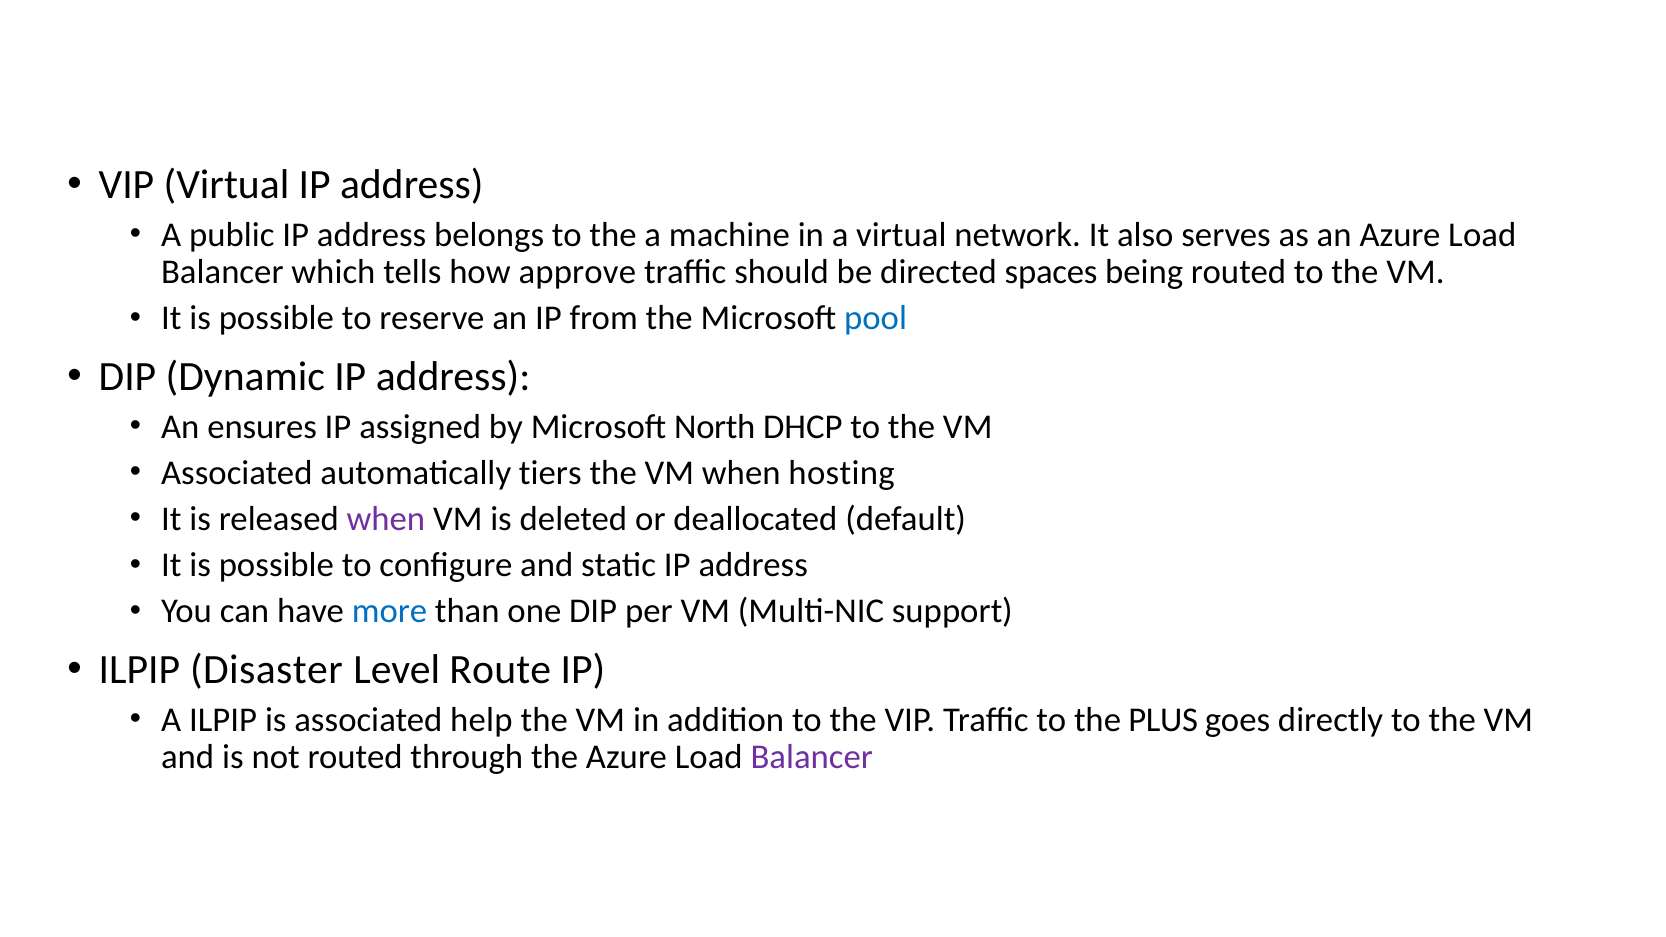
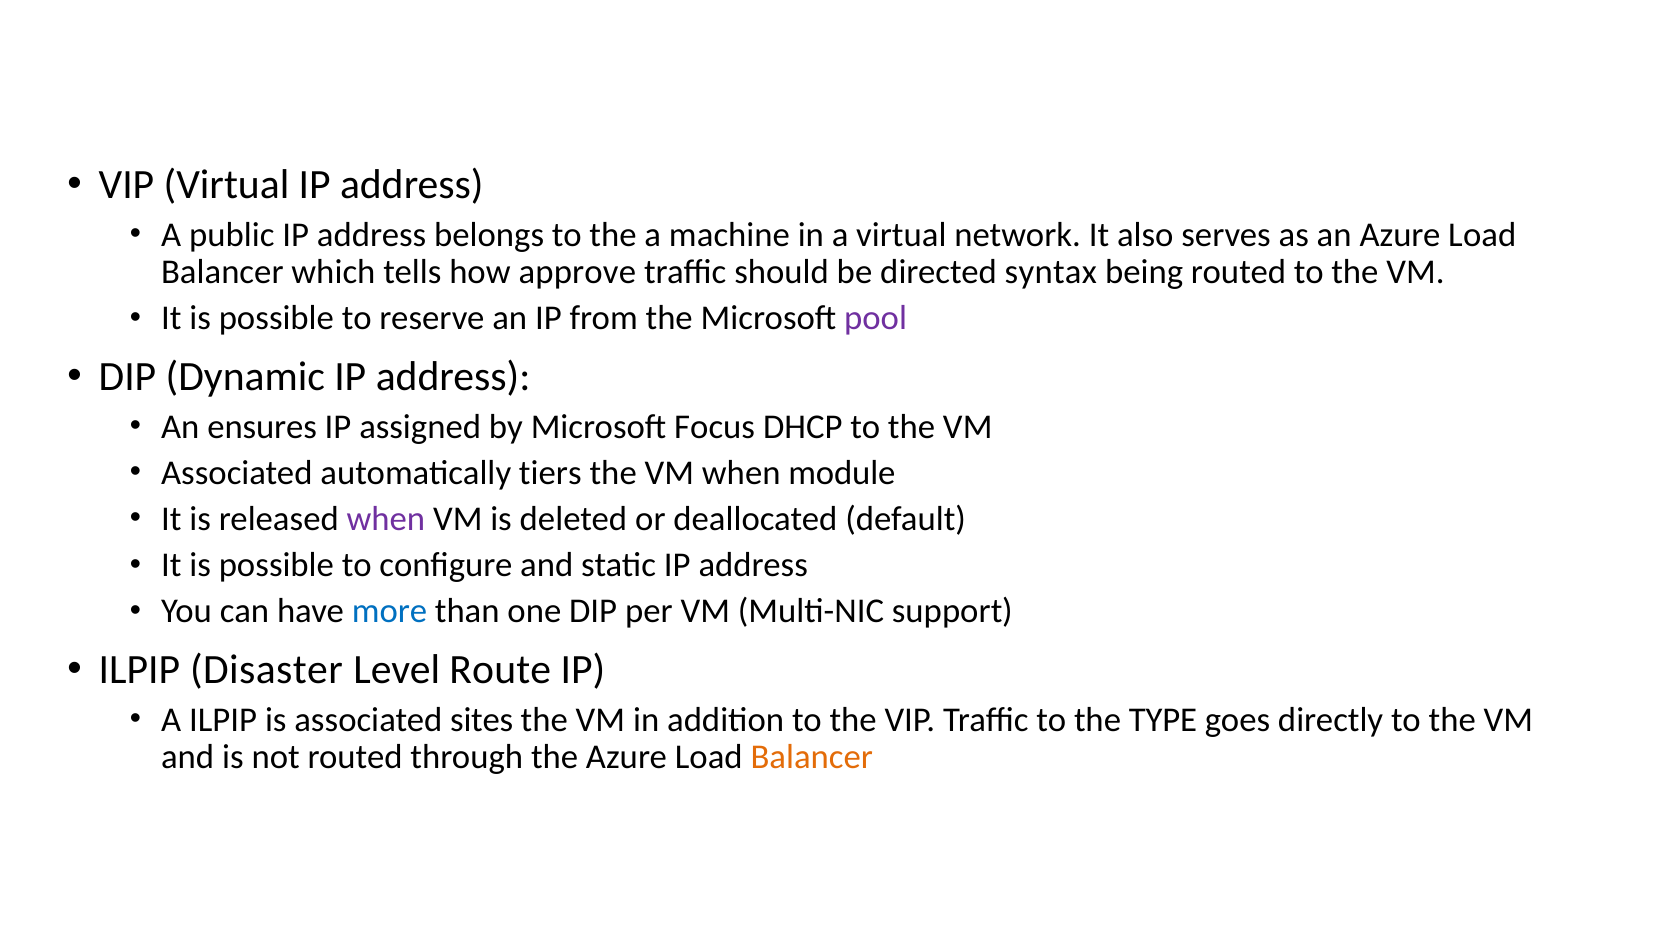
spaces: spaces -> syntax
pool colour: blue -> purple
North: North -> Focus
hosting: hosting -> module
help: help -> sites
PLUS: PLUS -> TYPE
Balancer at (812, 757) colour: purple -> orange
